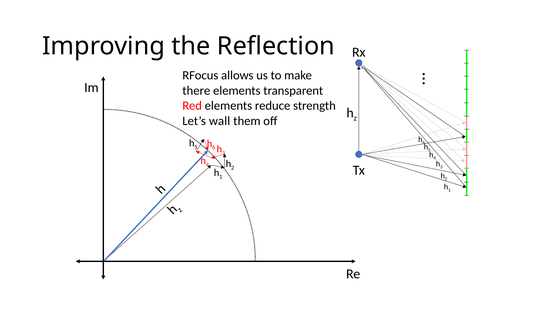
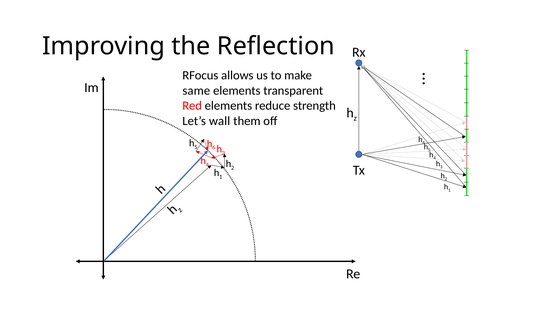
there: there -> same
